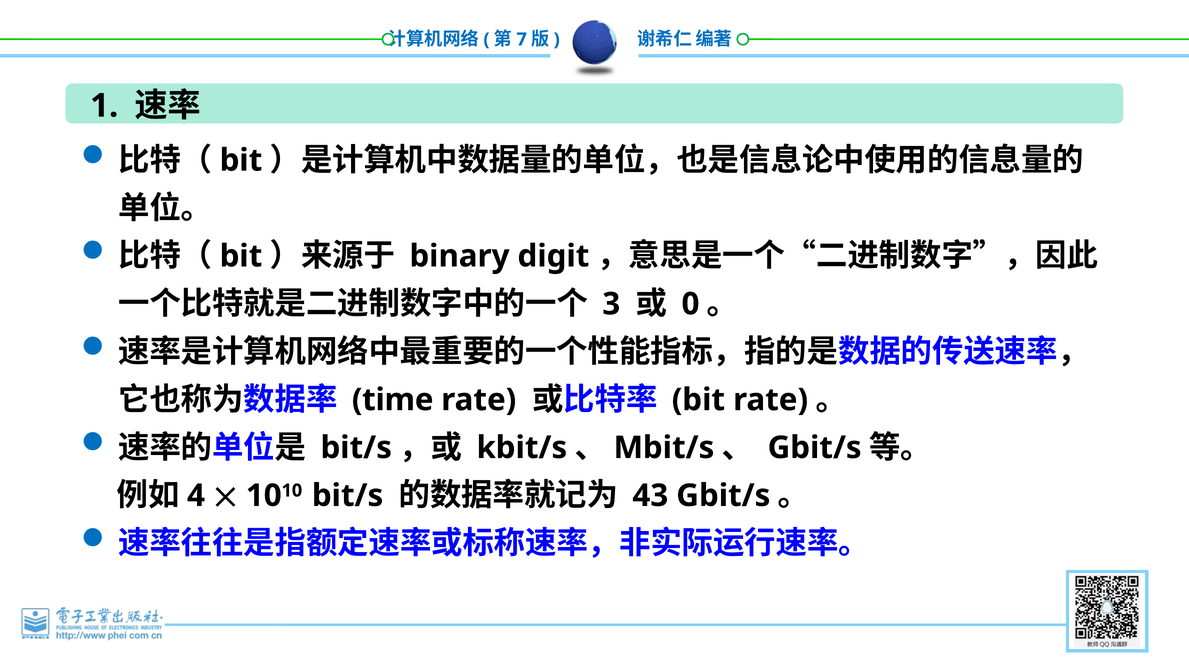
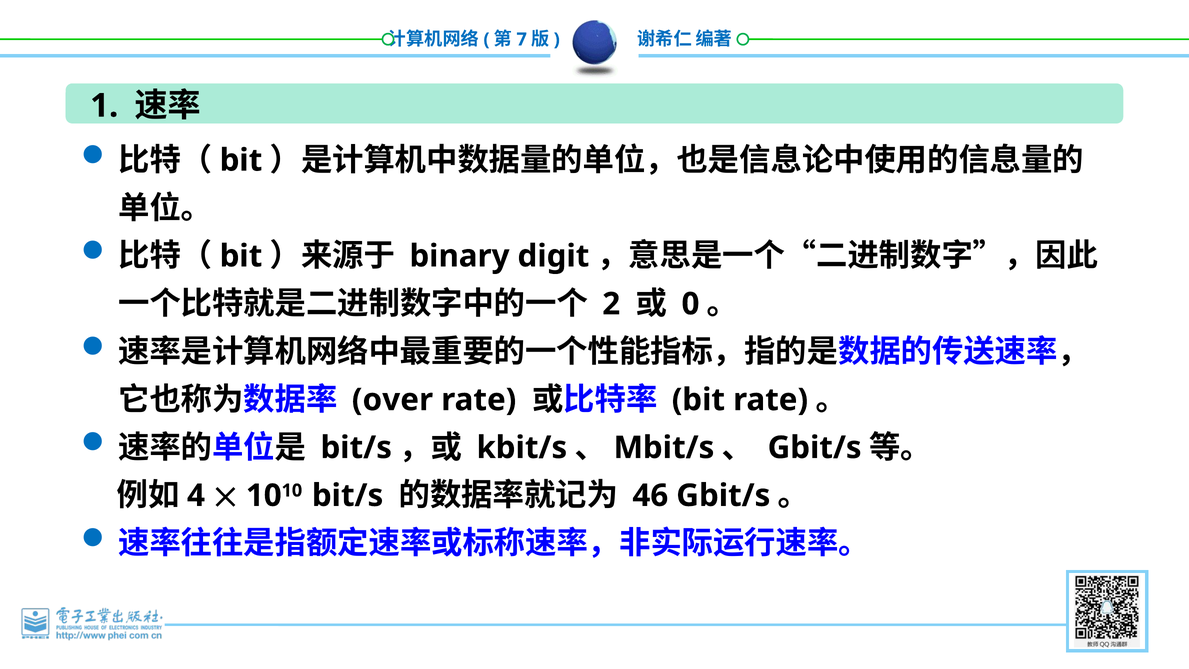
3: 3 -> 2
time: time -> over
43: 43 -> 46
